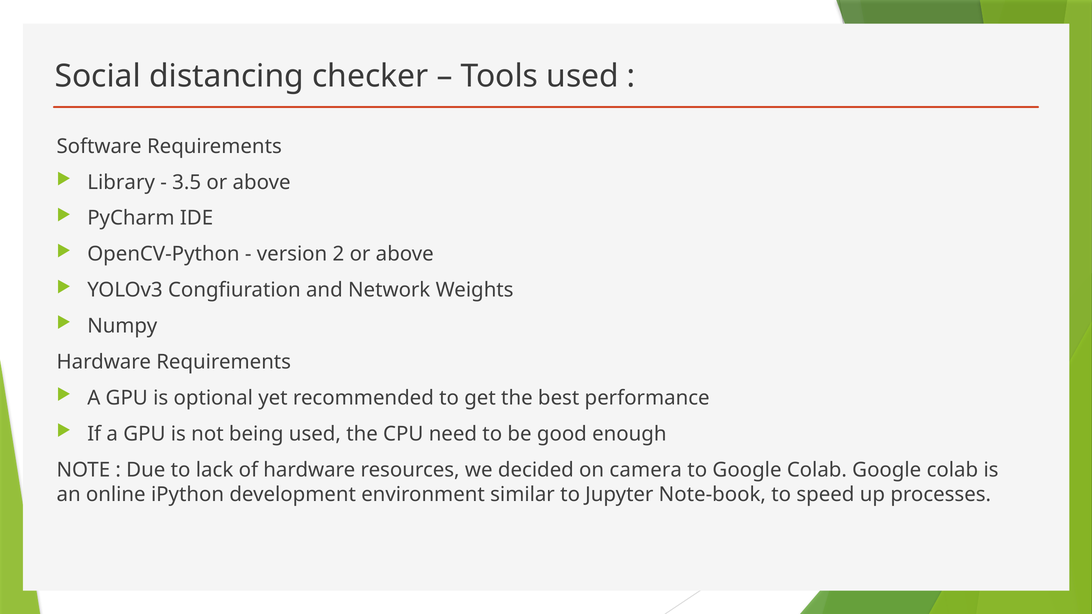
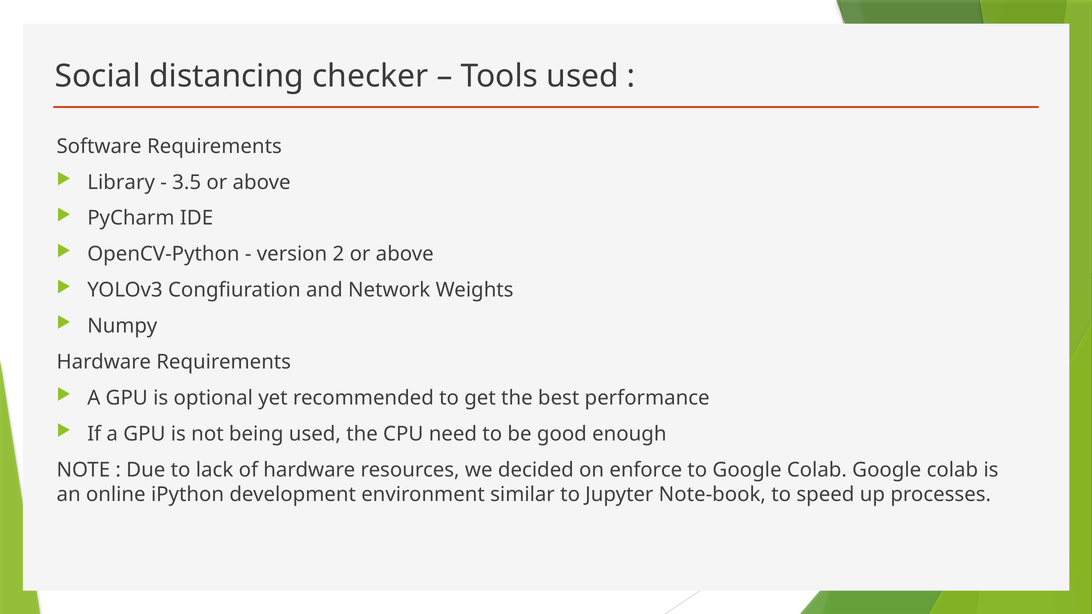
camera: camera -> enforce
